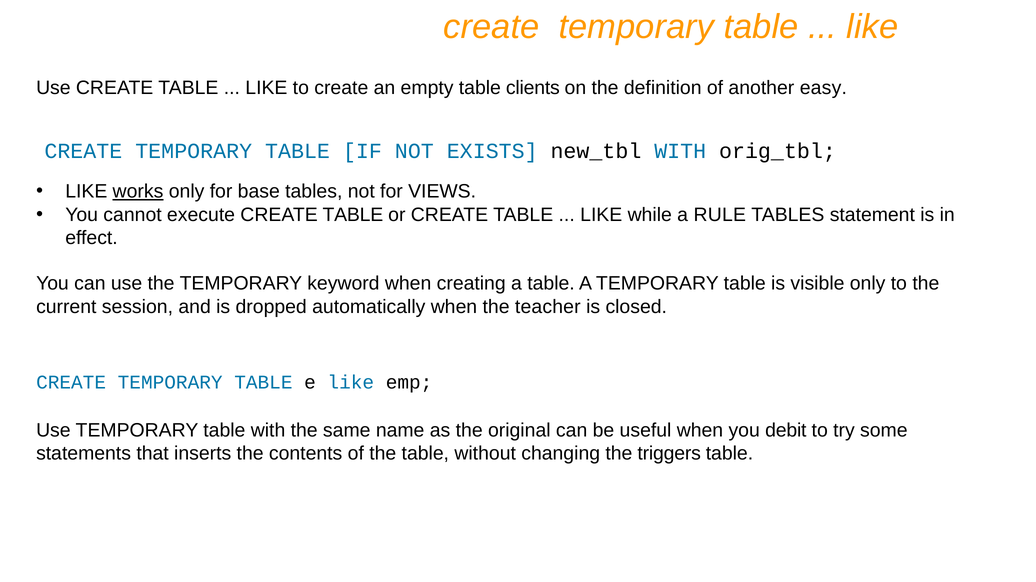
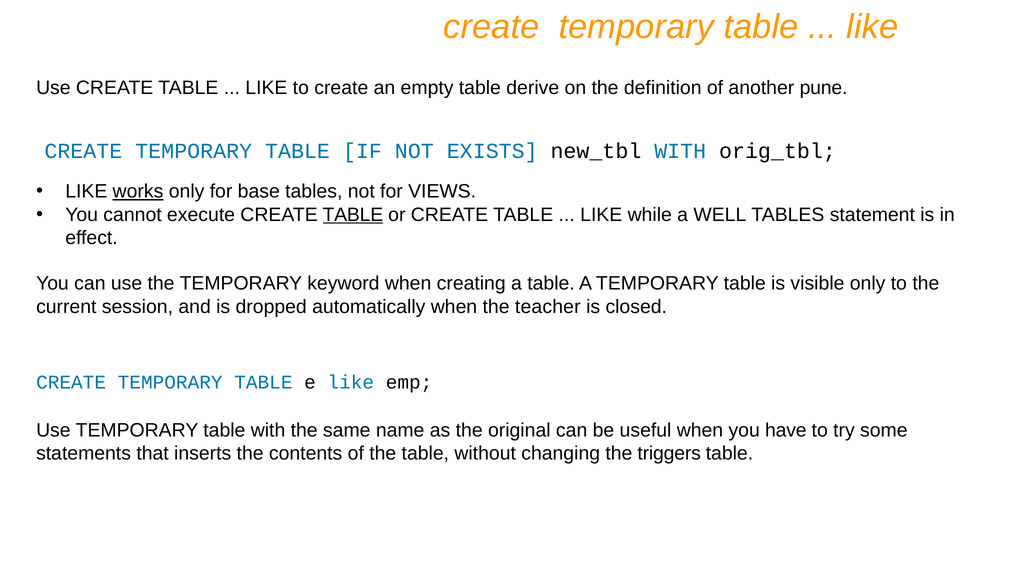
clients: clients -> derive
easy: easy -> pune
TABLE at (353, 215) underline: none -> present
RULE: RULE -> WELL
debit: debit -> have
